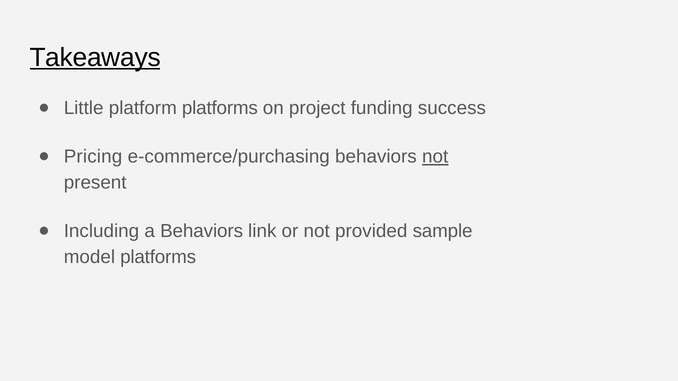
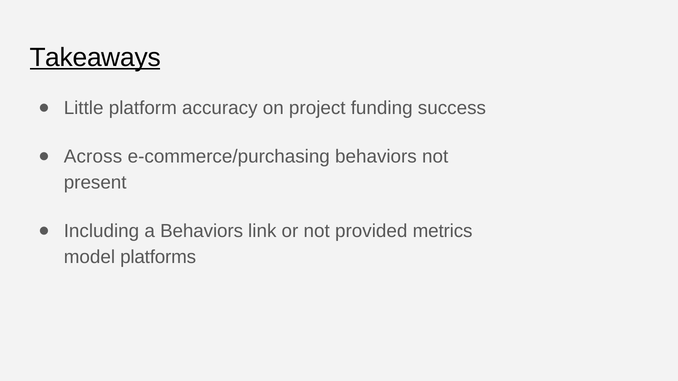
platform platforms: platforms -> accuracy
Pricing: Pricing -> Across
not at (435, 157) underline: present -> none
sample: sample -> metrics
